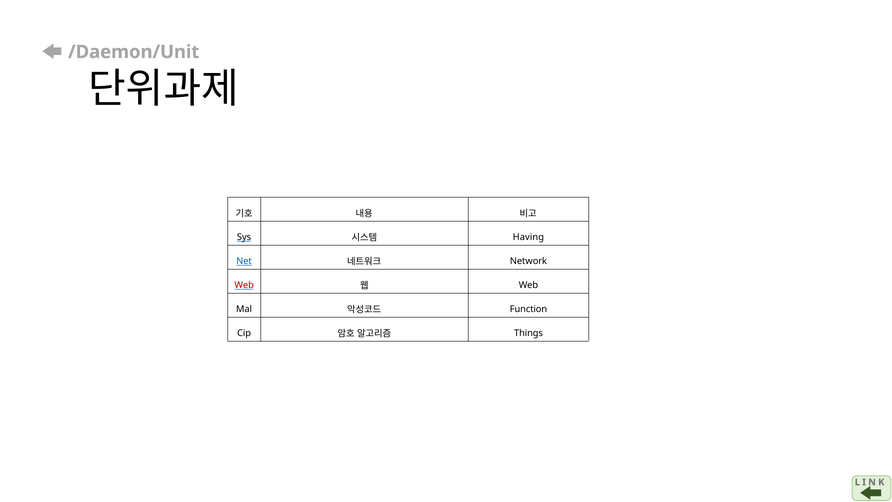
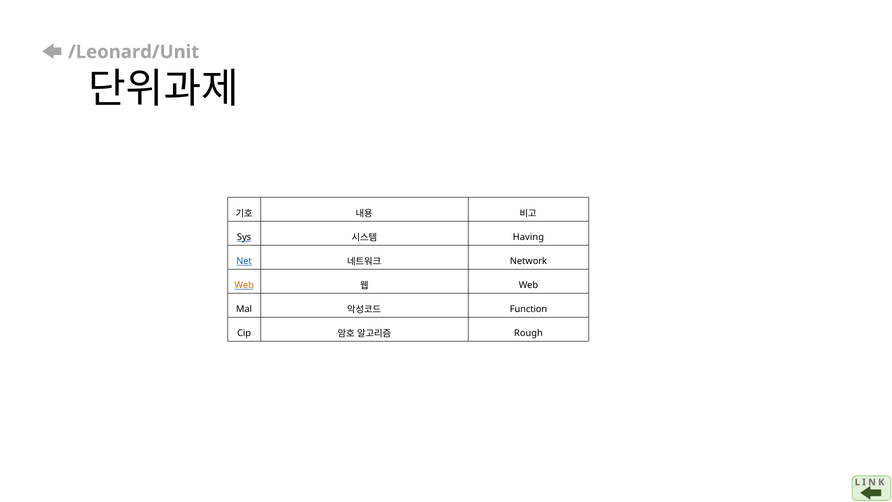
/Daemon/Unit: /Daemon/Unit -> /Leonard/Unit
Web at (244, 285) colour: red -> orange
Things: Things -> Rough
